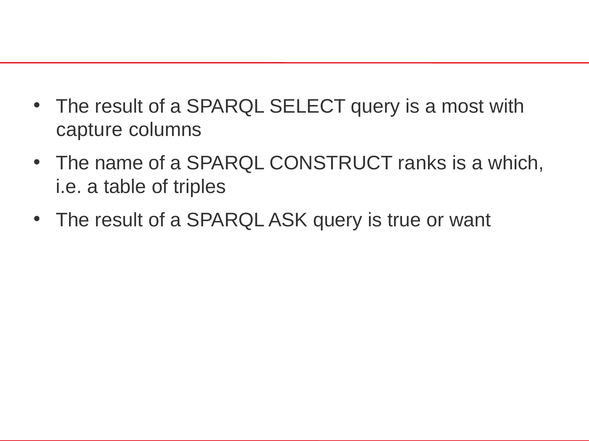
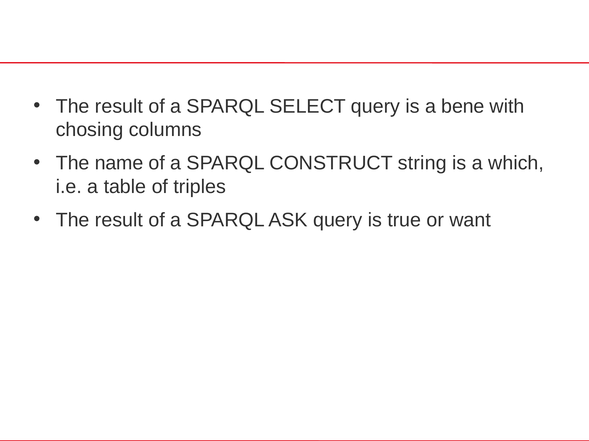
most: most -> bene
capture: capture -> chosing
ranks: ranks -> string
